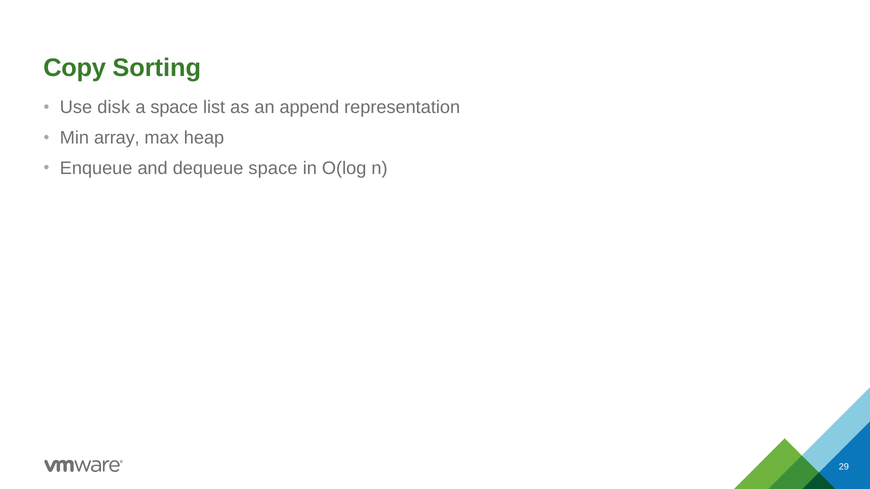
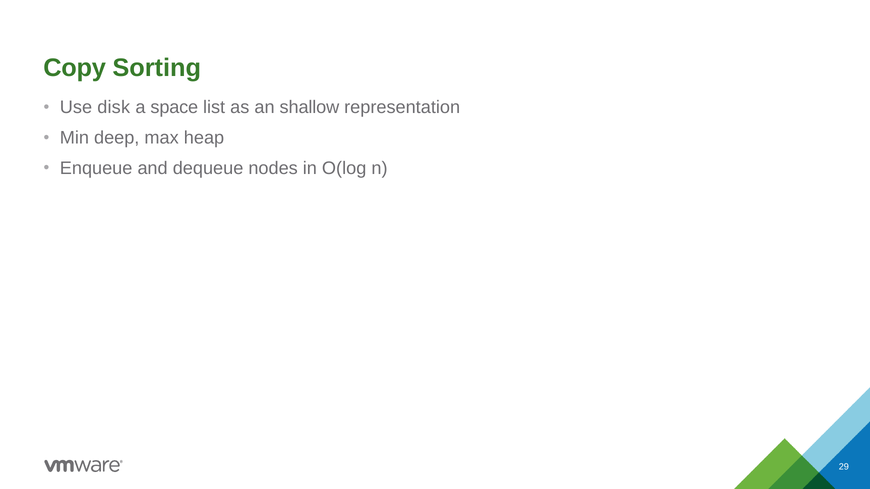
append: append -> shallow
array: array -> deep
dequeue space: space -> nodes
